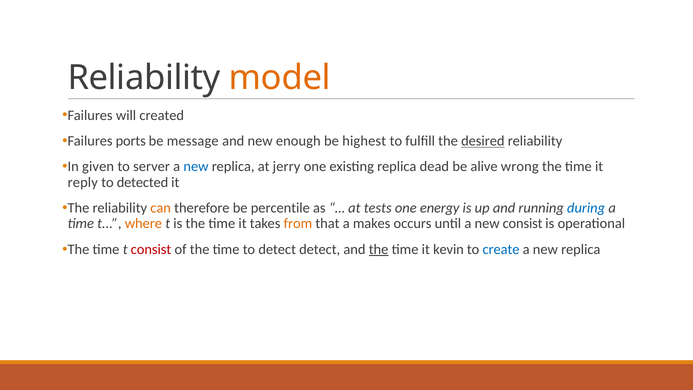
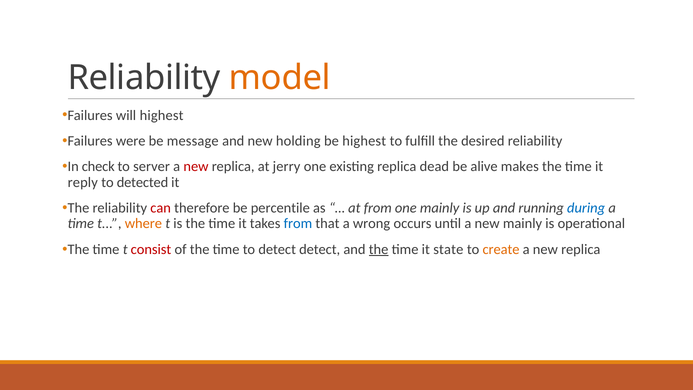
will created: created -> highest
ports: ports -> were
enough: enough -> holding
desired underline: present -> none
given: given -> check
new at (196, 167) colour: blue -> red
wrong: wrong -> makes
can colour: orange -> red
at tests: tests -> from
one energy: energy -> mainly
from at (298, 224) colour: orange -> blue
makes: makes -> wrong
new consist: consist -> mainly
kevin: kevin -> state
create colour: blue -> orange
